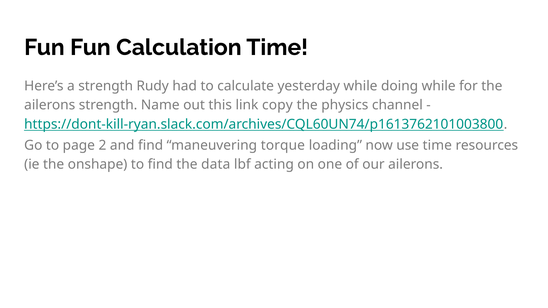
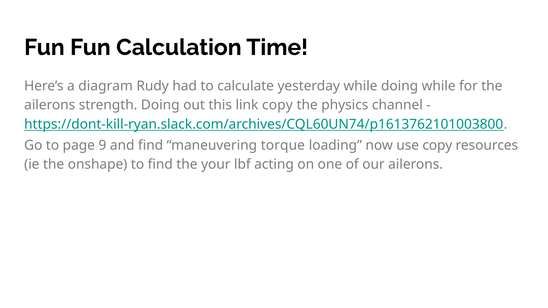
a strength: strength -> diagram
strength Name: Name -> Doing
2: 2 -> 9
use time: time -> copy
data: data -> your
